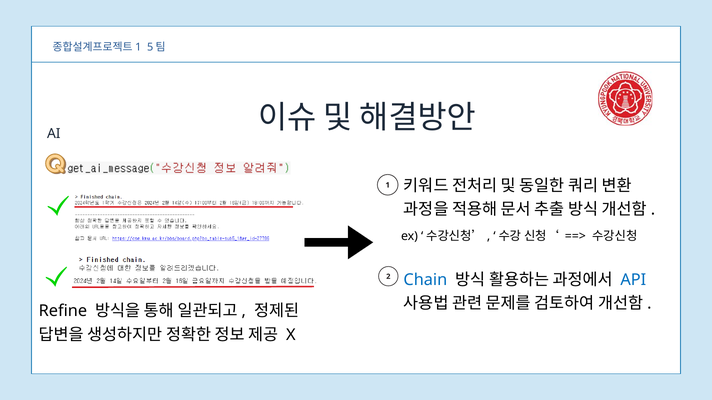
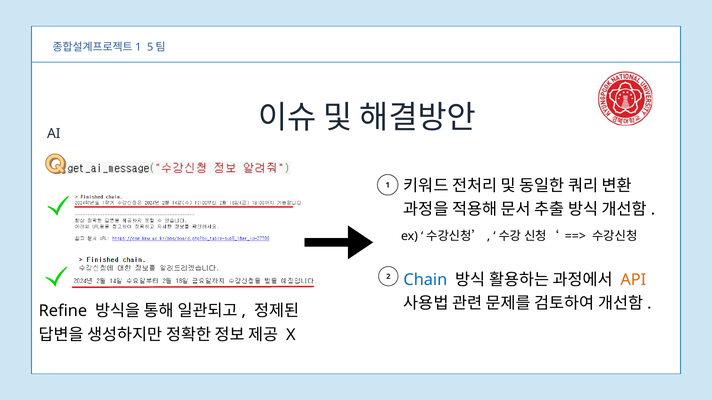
API colour: blue -> orange
